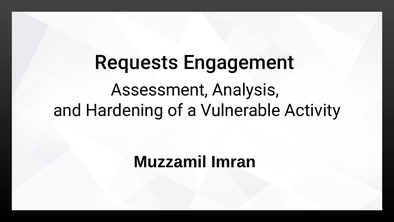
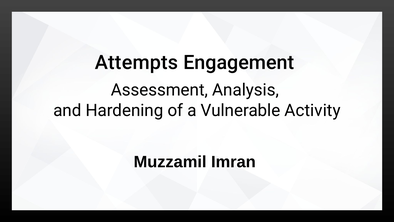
Requests: Requests -> Attempts
